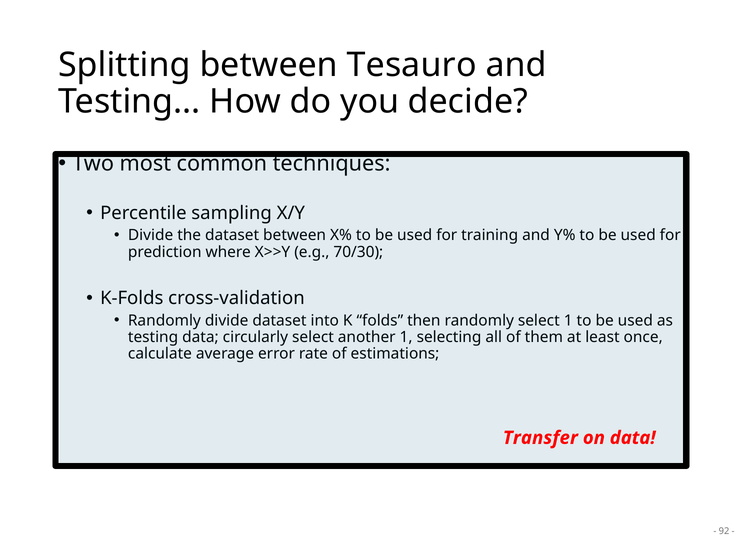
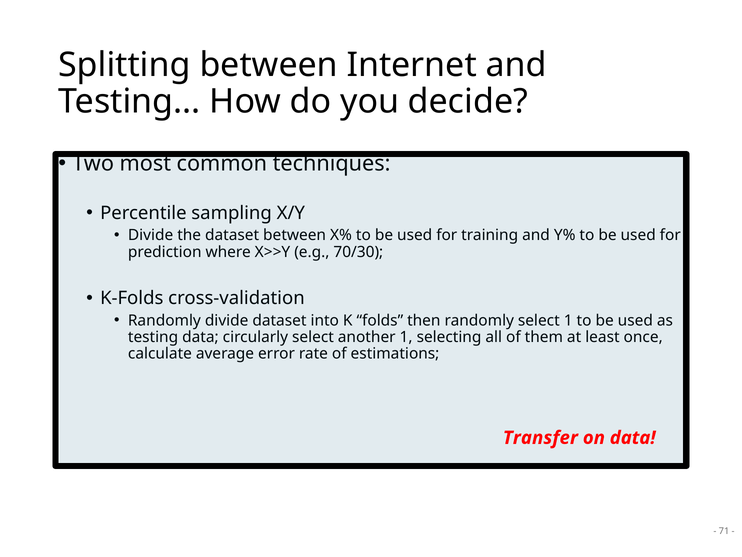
Tesauro: Tesauro -> Internet
92: 92 -> 71
